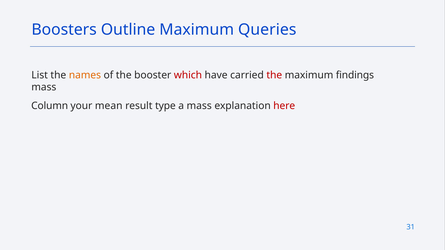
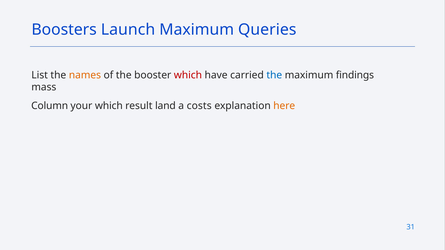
Outline: Outline -> Launch
the at (274, 75) colour: red -> blue
your mean: mean -> which
type: type -> land
a mass: mass -> costs
here colour: red -> orange
